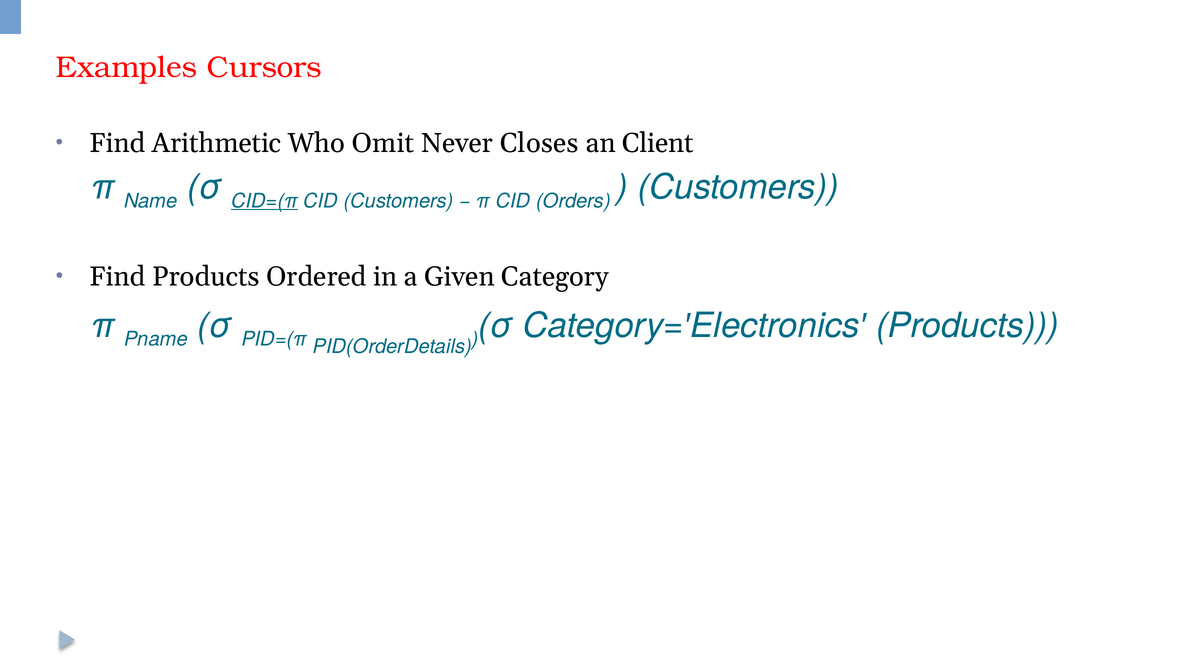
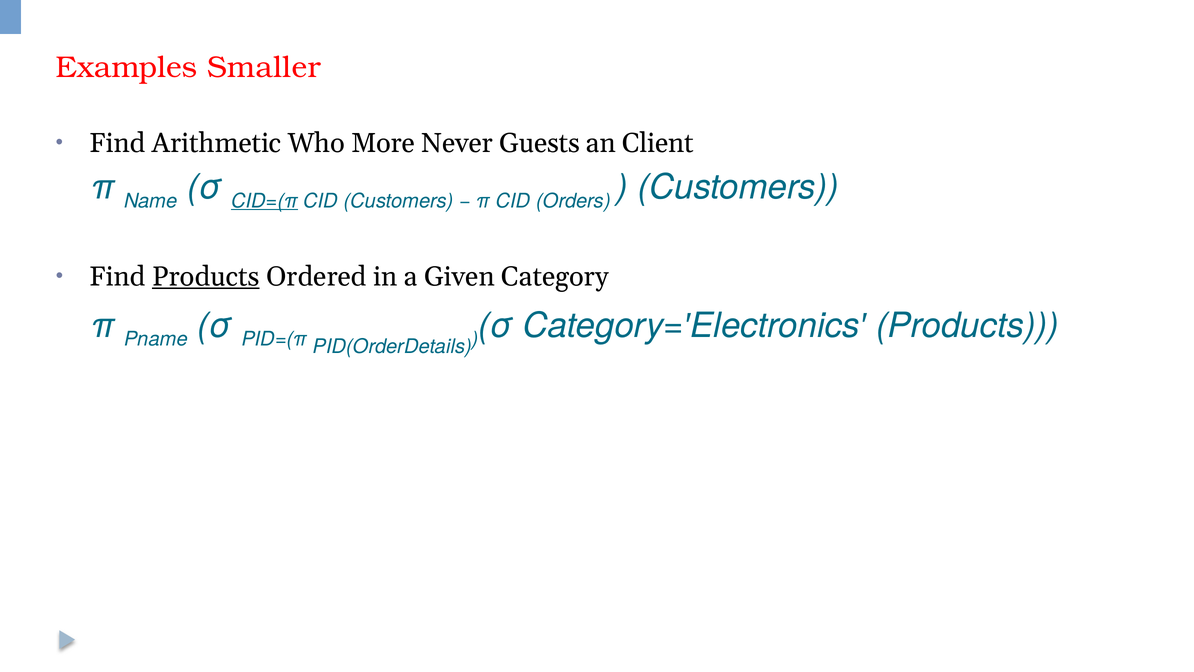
Cursors: Cursors -> Smaller
Omit: Omit -> More
Closes: Closes -> Guests
Products at (206, 276) underline: none -> present
